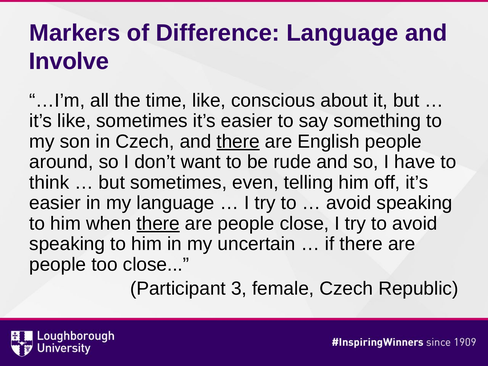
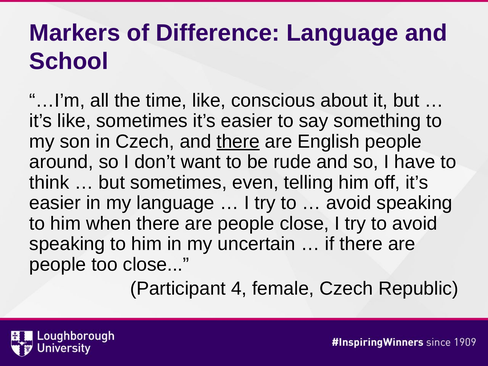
Involve: Involve -> School
there at (158, 224) underline: present -> none
3: 3 -> 4
